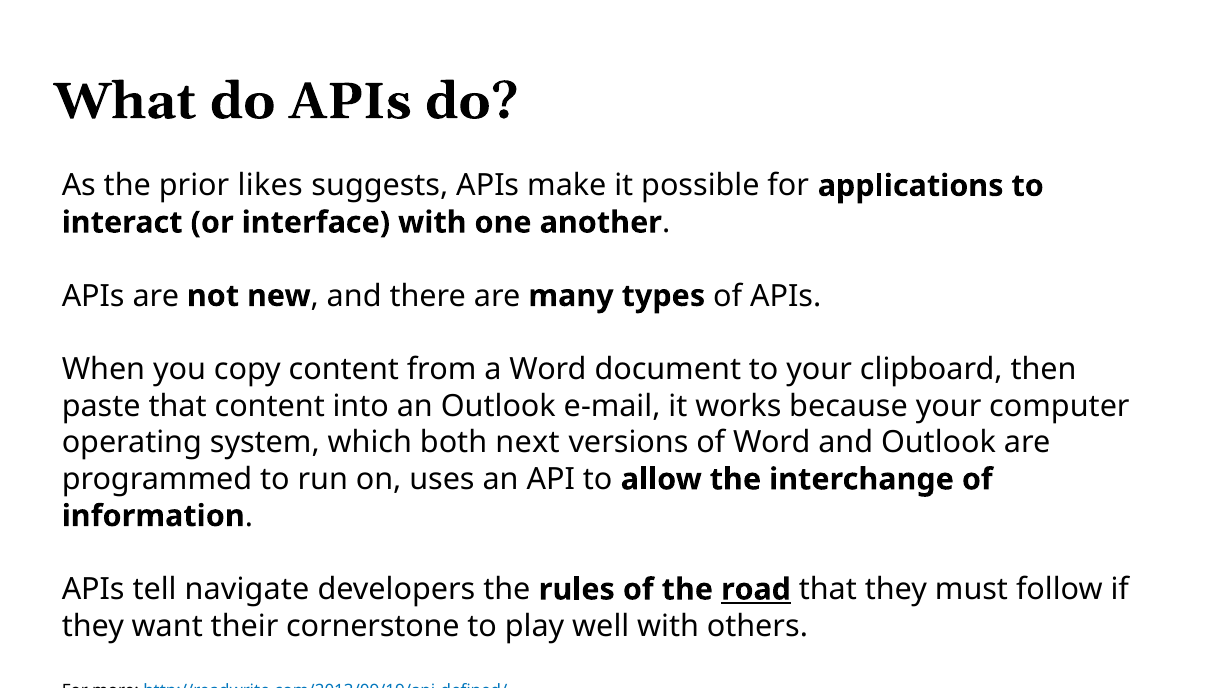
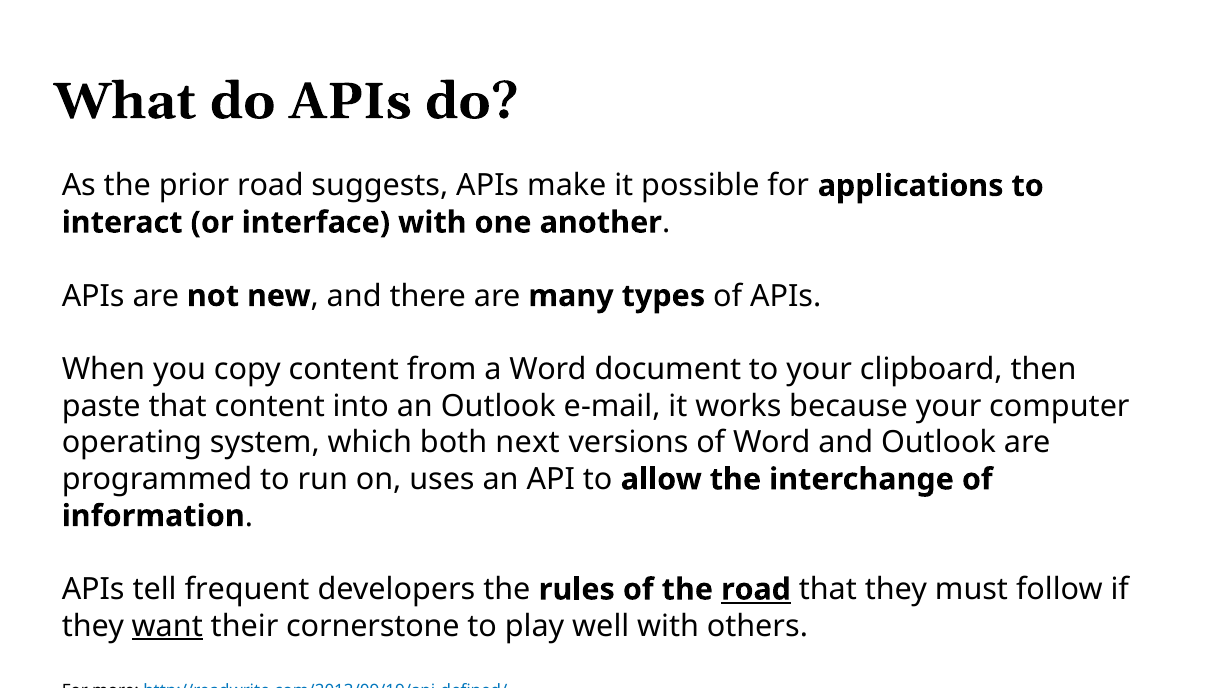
prior likes: likes -> road
navigate: navigate -> frequent
want underline: none -> present
